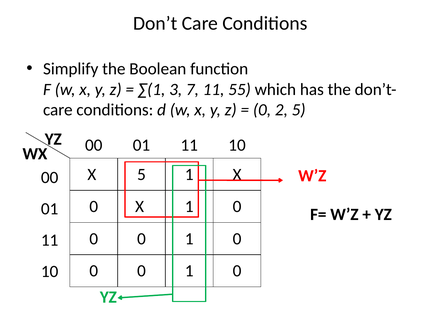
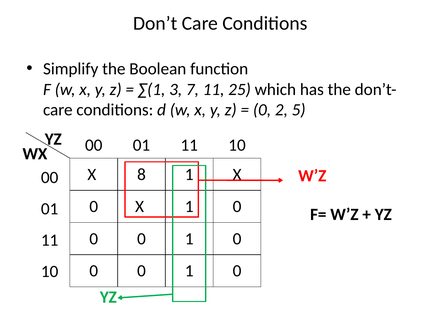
55: 55 -> 25
X 5: 5 -> 8
